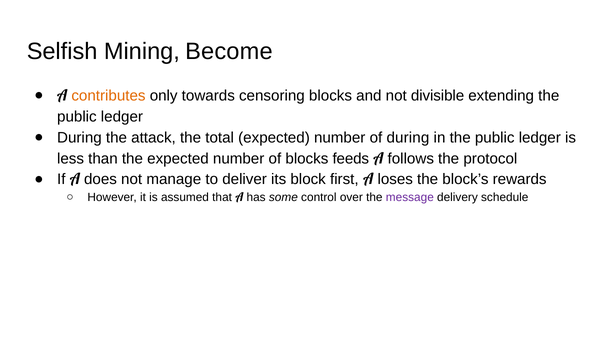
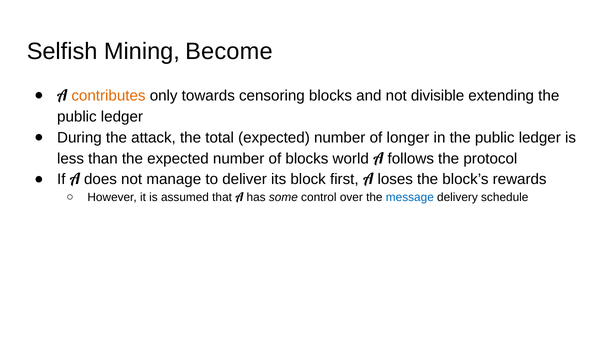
of during: during -> longer
feeds: feeds -> world
message colour: purple -> blue
